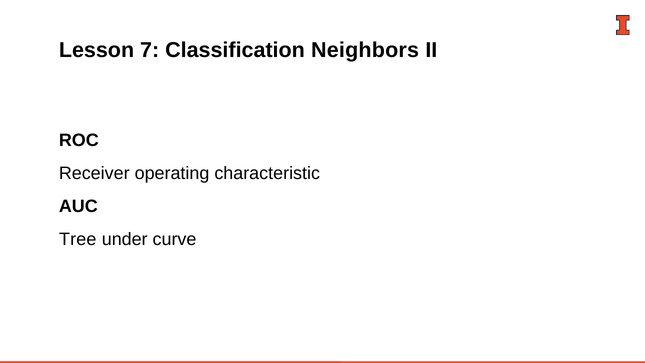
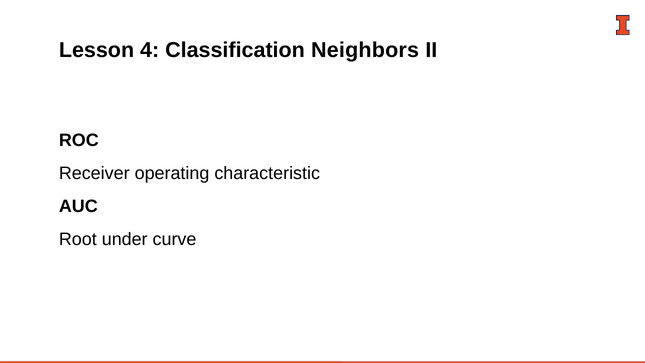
7: 7 -> 4
Tree: Tree -> Root
